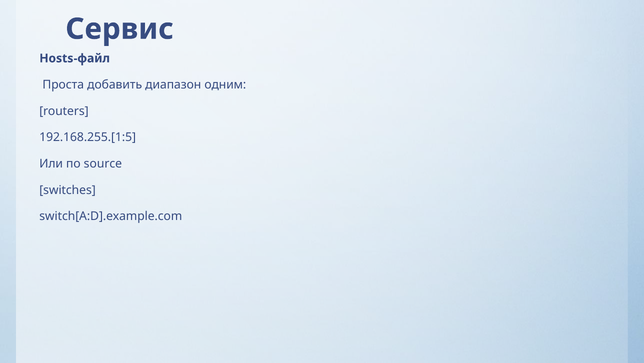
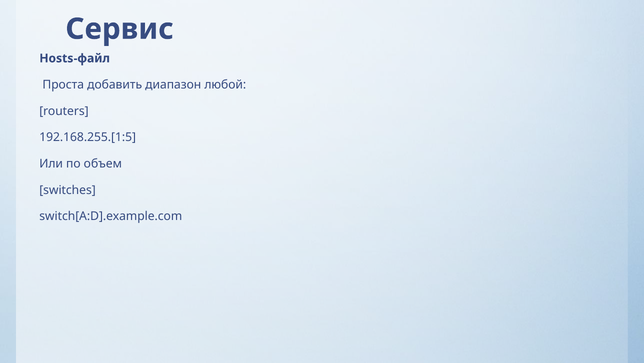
одним: одним -> любой
source: source -> объем
